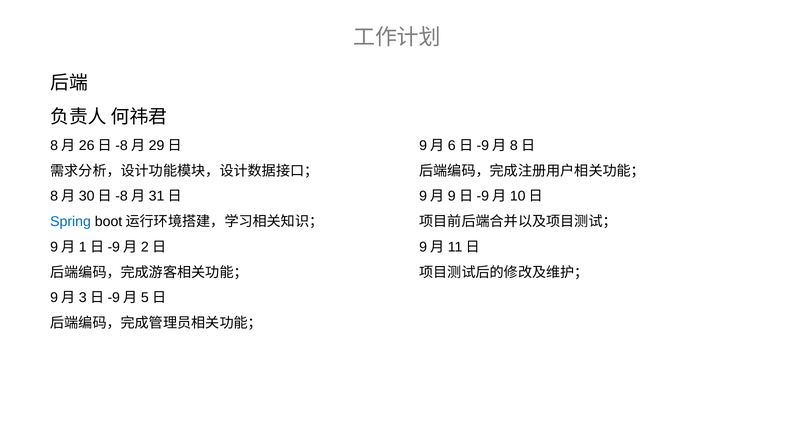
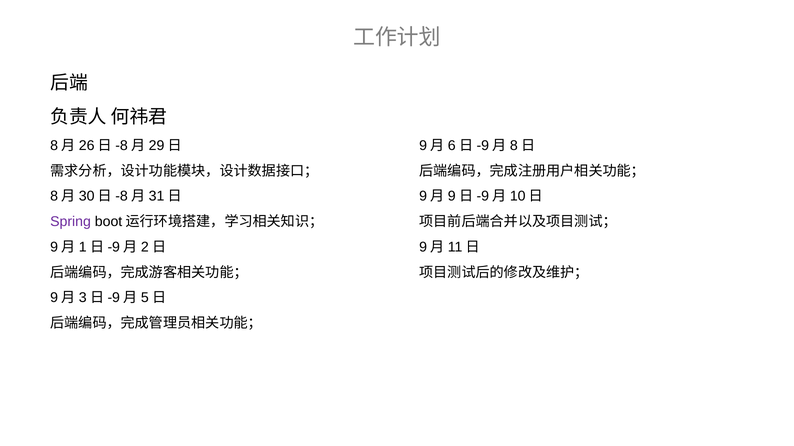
Spring colour: blue -> purple
